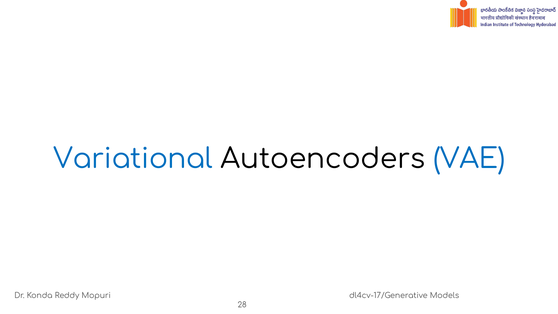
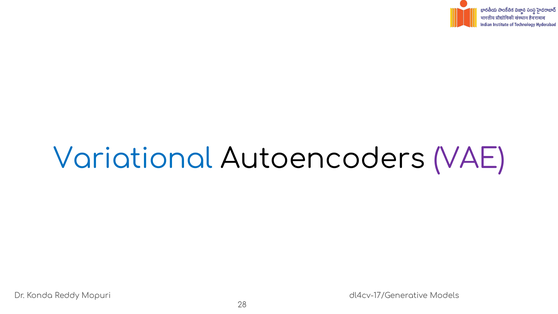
VAE colour: blue -> purple
